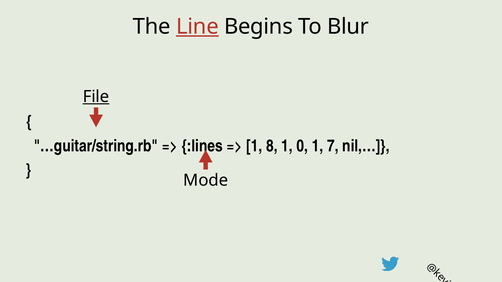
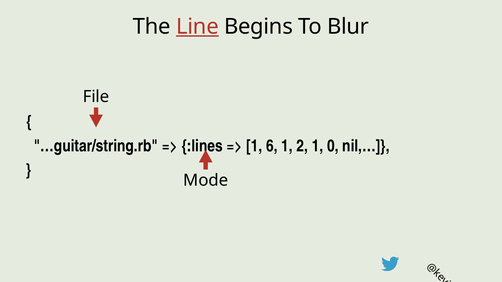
File underline: present -> none
8: 8 -> 6
0: 0 -> 2
7: 7 -> 0
